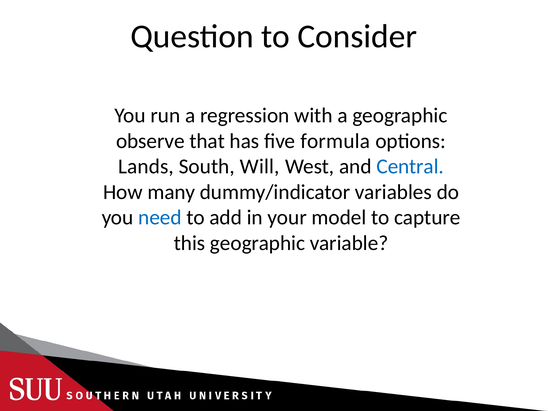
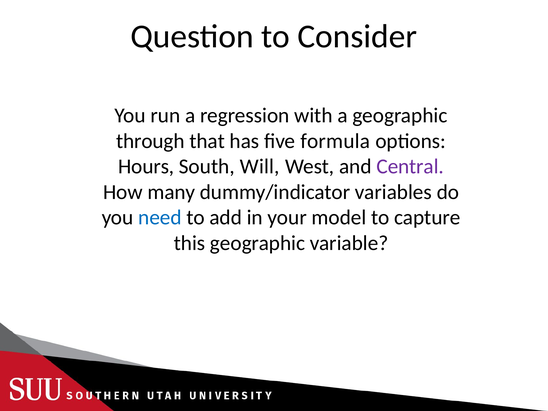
observe: observe -> through
Lands: Lands -> Hours
Central colour: blue -> purple
